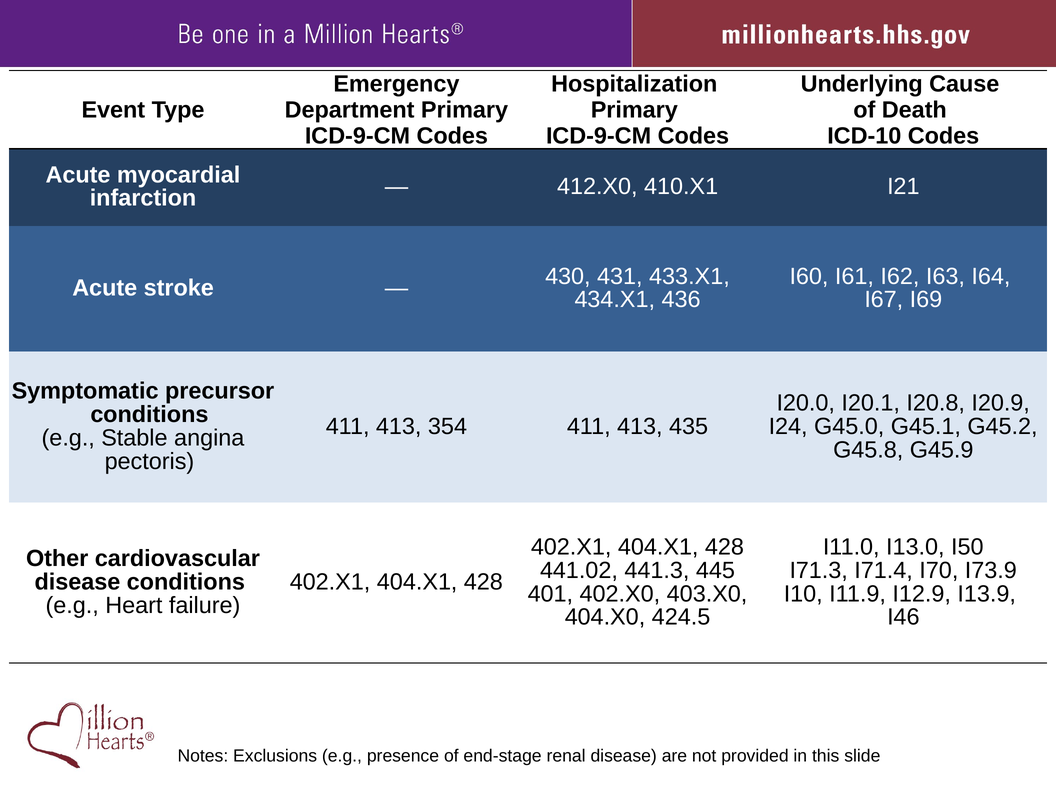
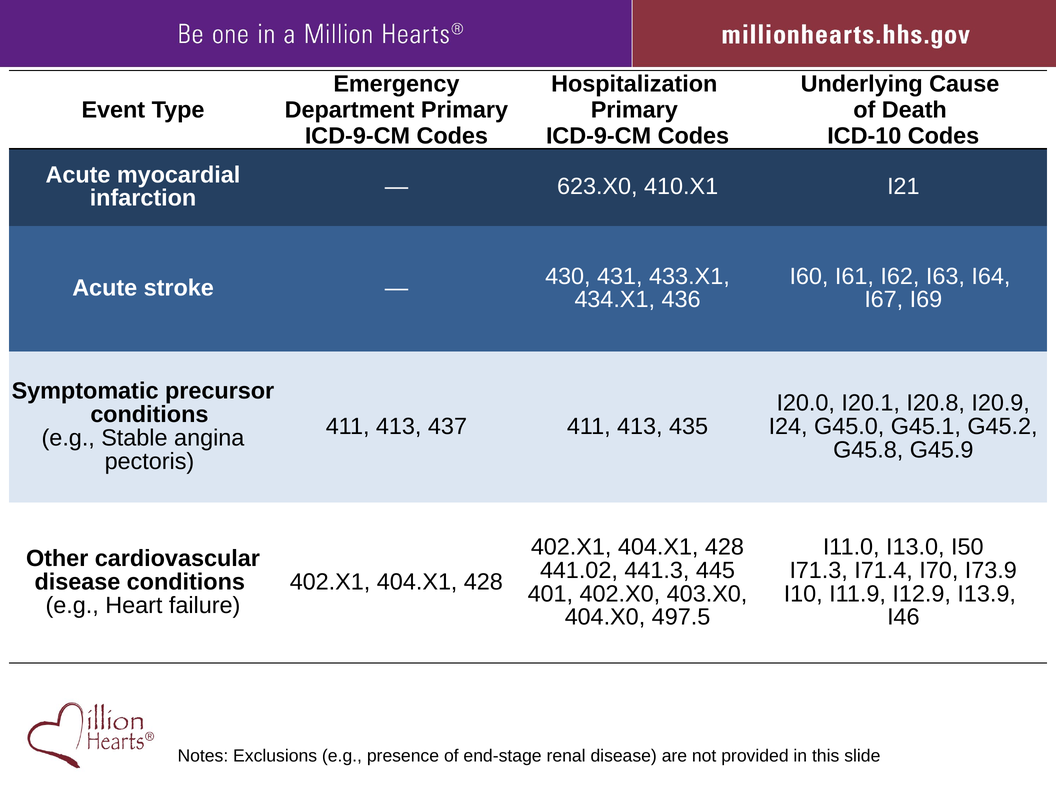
412.X0: 412.X0 -> 623.X0
354: 354 -> 437
424.5: 424.5 -> 497.5
